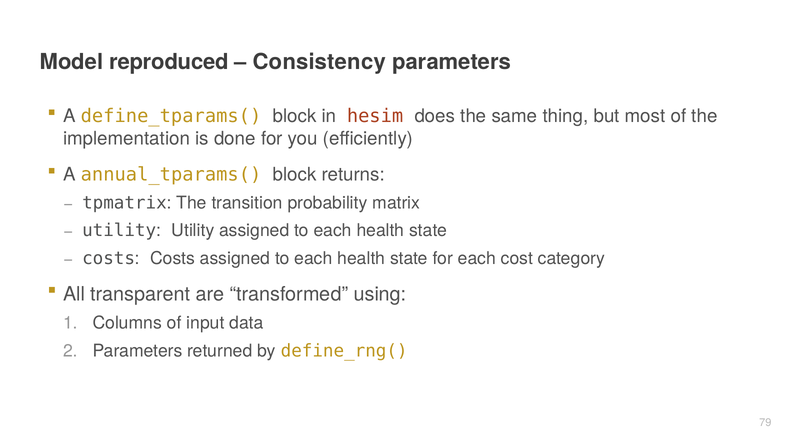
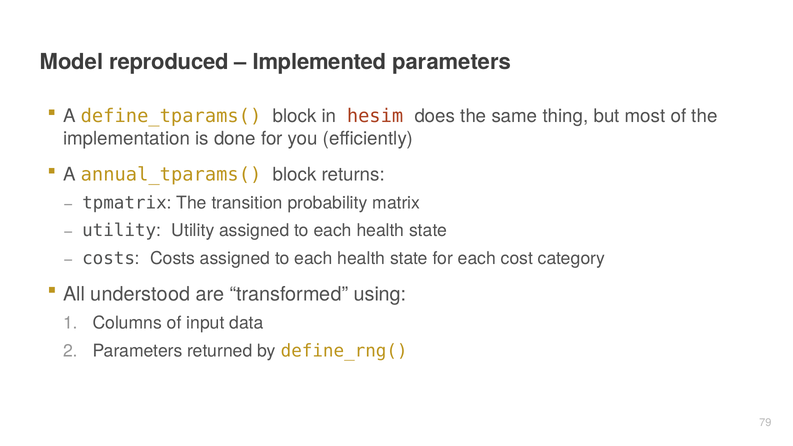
Consistency: Consistency -> Implemented
transparent: transparent -> understood
